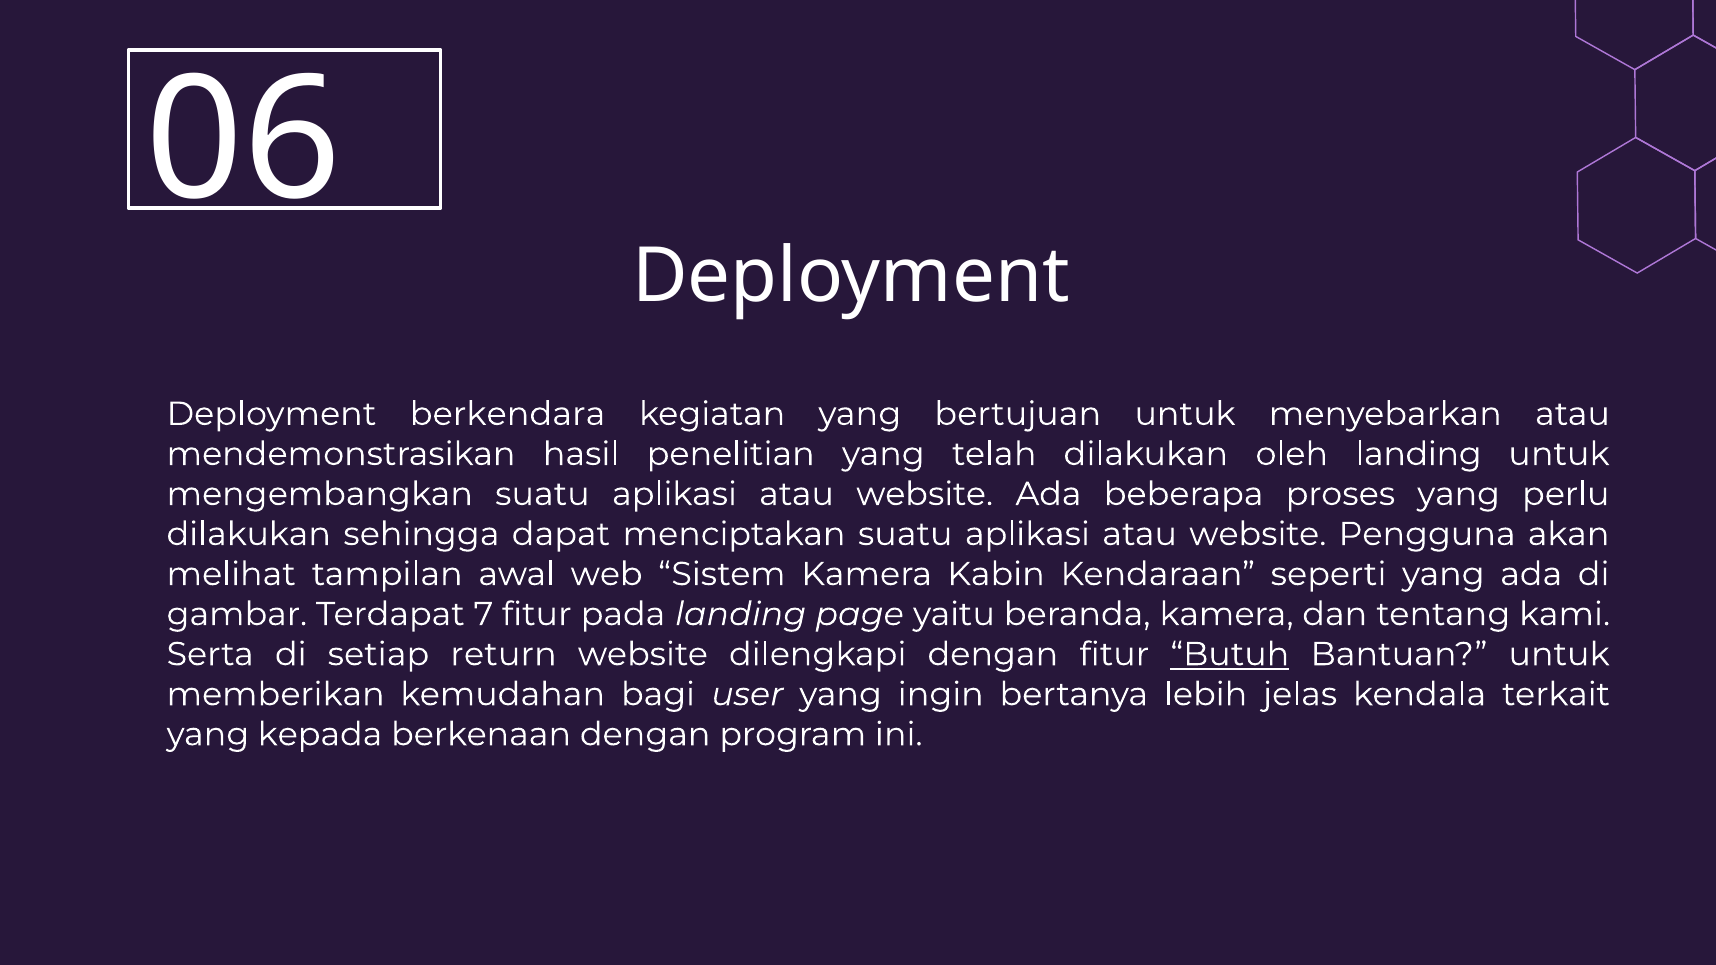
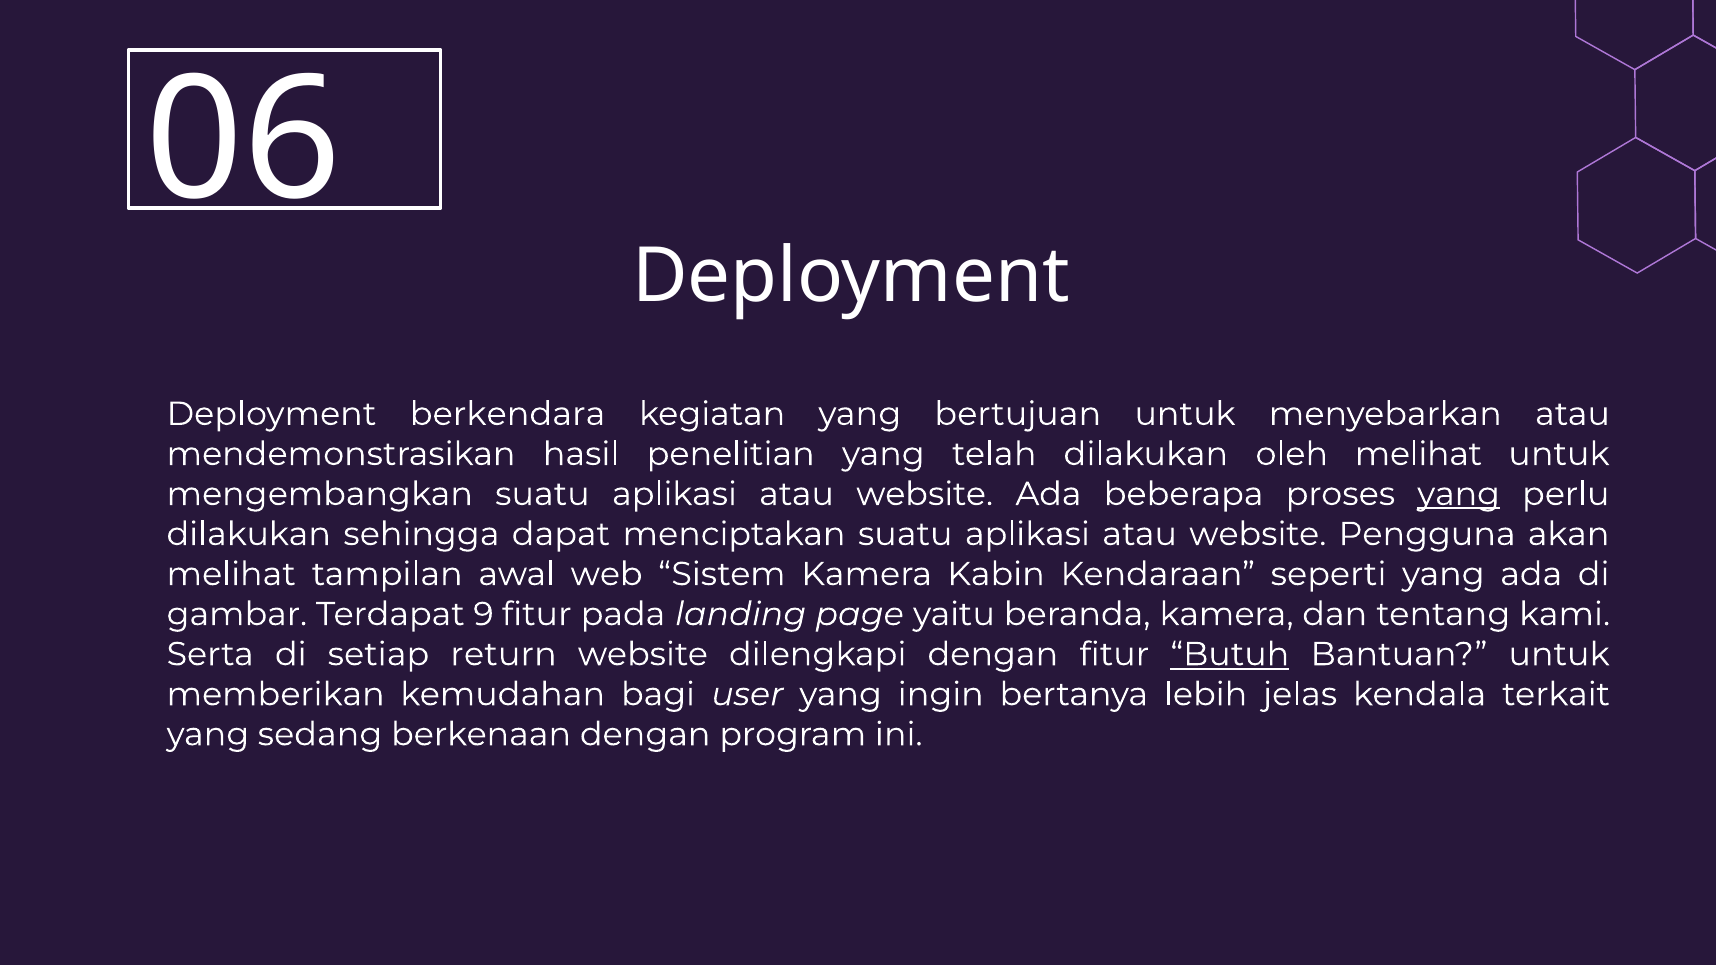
oleh landing: landing -> melihat
yang at (1459, 494) underline: none -> present
7: 7 -> 9
kepada: kepada -> sedang
